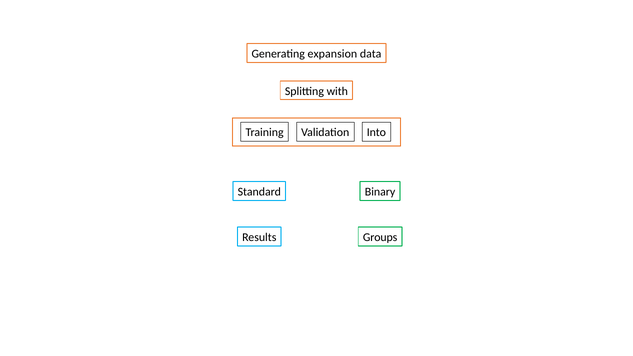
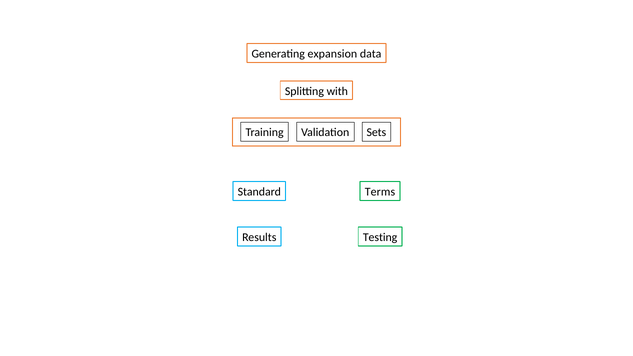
Into: Into -> Sets
Binary: Binary -> Terms
Groups: Groups -> Testing
